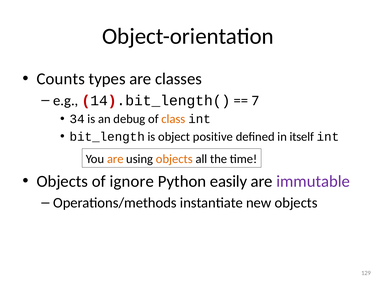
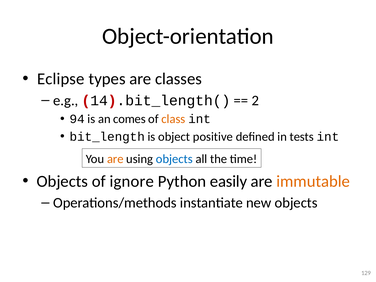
Counts: Counts -> Eclipse
7: 7 -> 2
34: 34 -> 94
debug: debug -> comes
itself: itself -> tests
objects at (174, 159) colour: orange -> blue
immutable colour: purple -> orange
